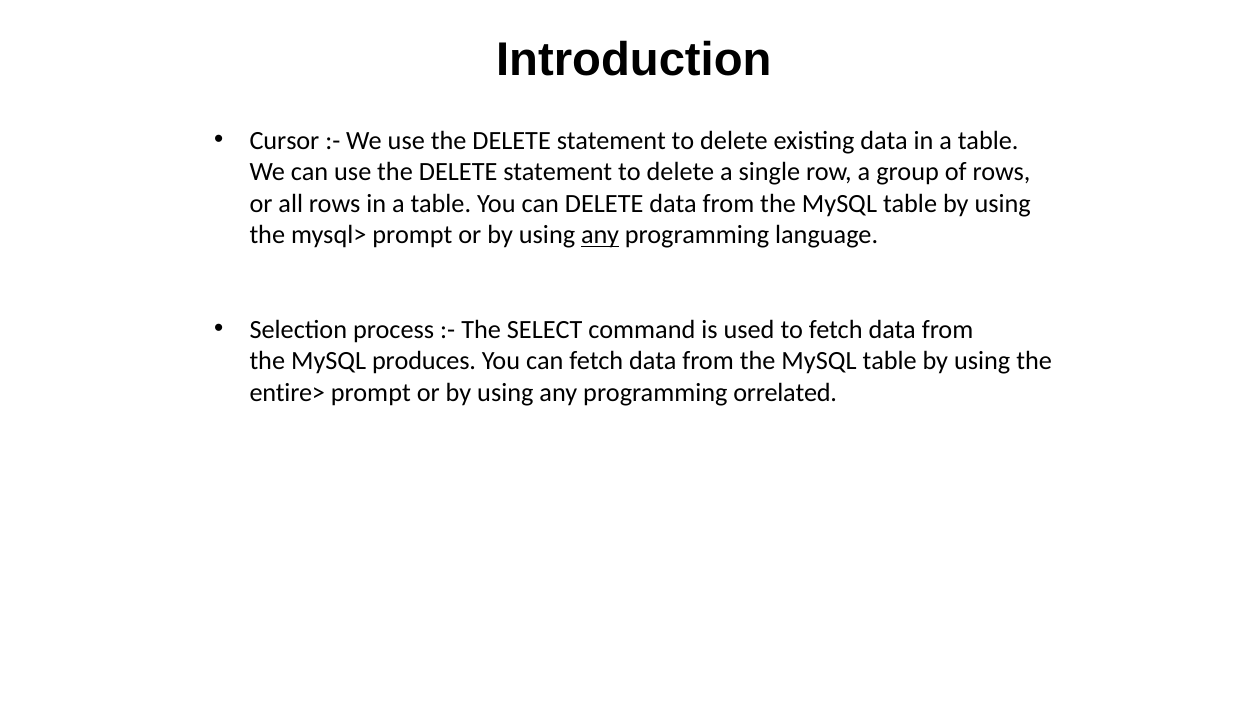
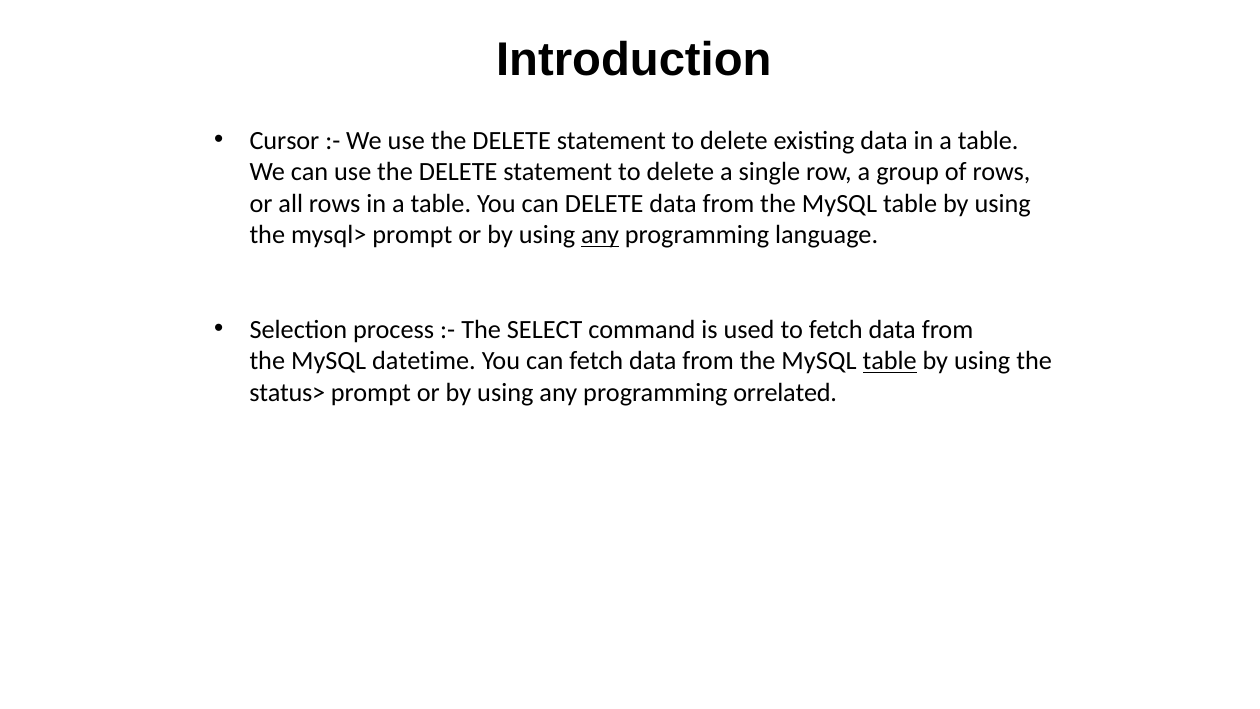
produces: produces -> datetime
table at (890, 361) underline: none -> present
entire>: entire> -> status>
